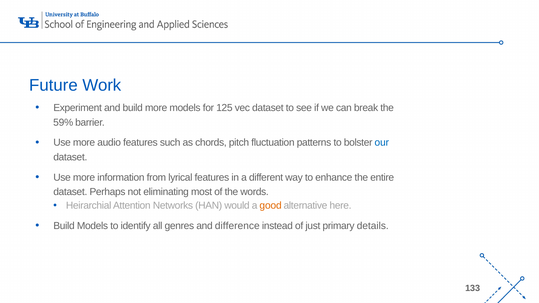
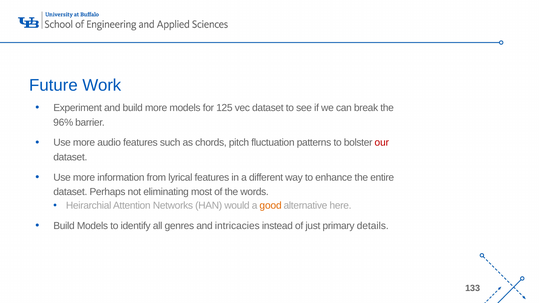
59%: 59% -> 96%
our colour: blue -> red
difference: difference -> intricacies
